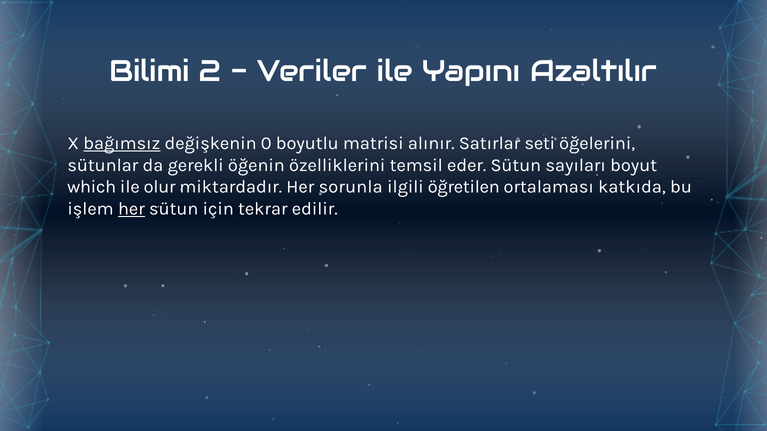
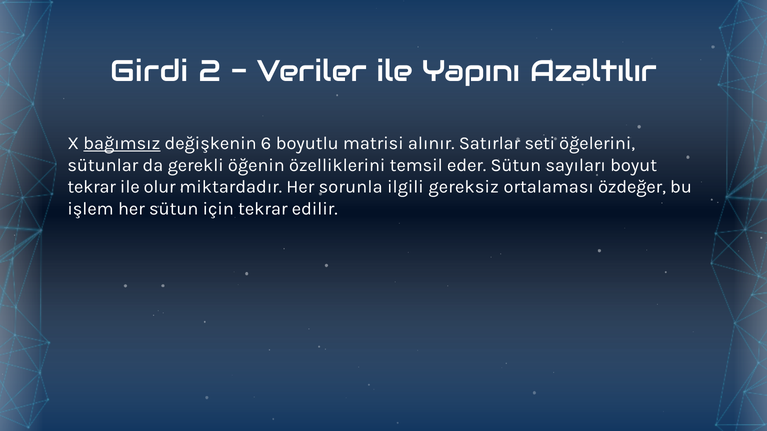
Bilimi: Bilimi -> Girdi
0: 0 -> 6
which at (92, 187): which -> tekrar
öğretilen: öğretilen -> gereksiz
katkıda: katkıda -> özdeğer
her at (131, 209) underline: present -> none
